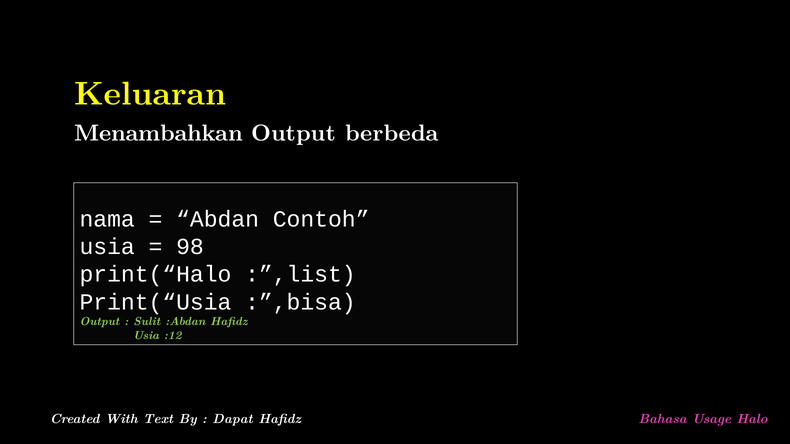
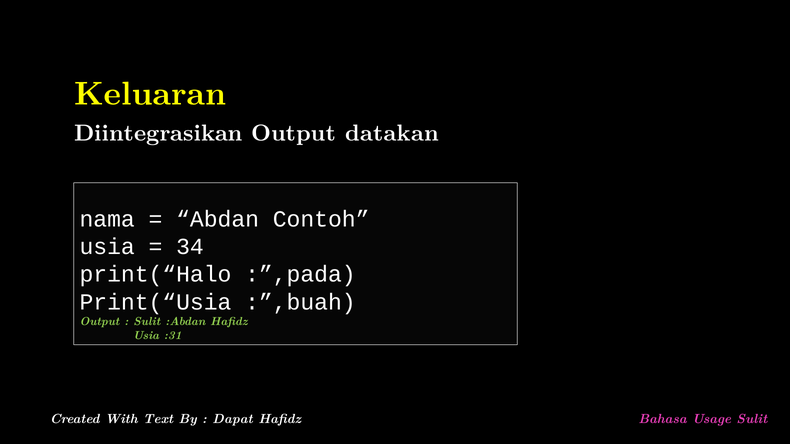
Menambahkan: Menambahkan -> Diintegrasikan
berbeda: berbeda -> datakan
98: 98 -> 34
:”,list: :”,list -> :”,pada
:”,bisa: :”,bisa -> :”,buah
:12: :12 -> :31
Usage Halo: Halo -> Sulit
